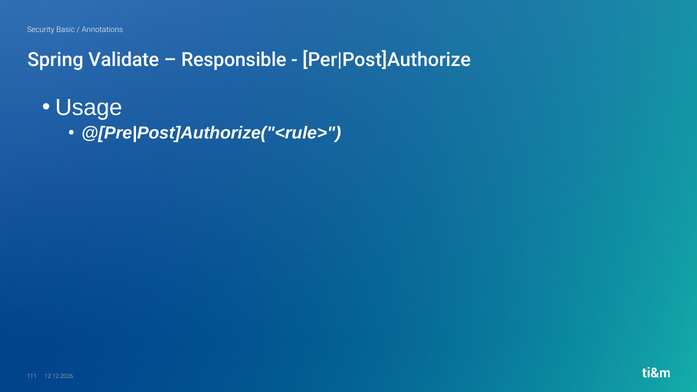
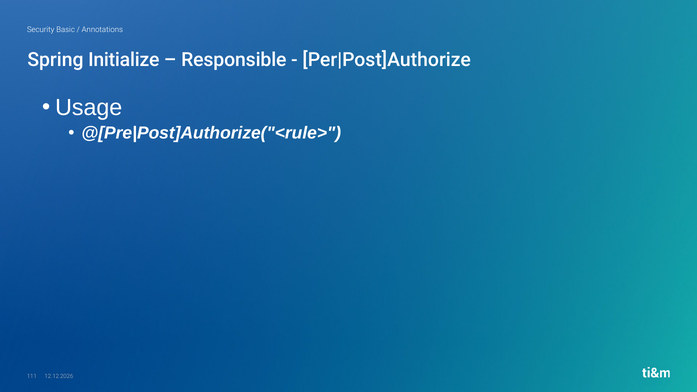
Validate: Validate -> Initialize
